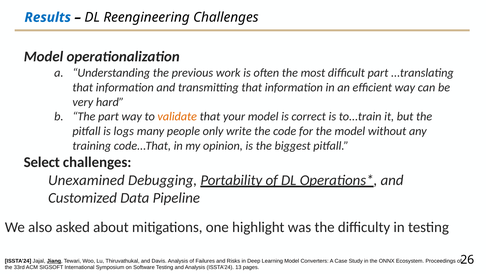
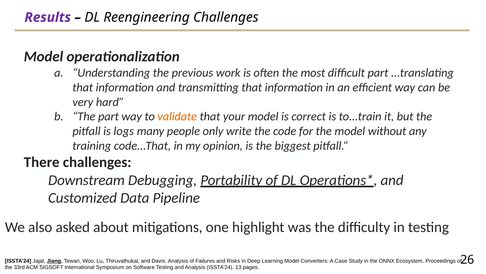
Results colour: blue -> purple
Select: Select -> There
Unexamined: Unexamined -> Downstream
